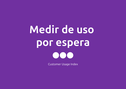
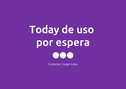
Medir: Medir -> Today
